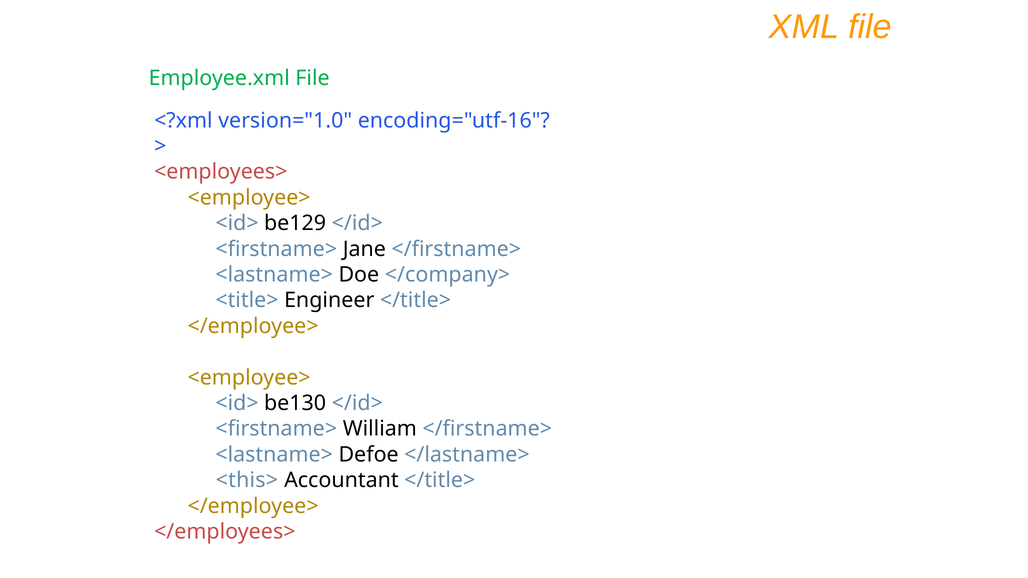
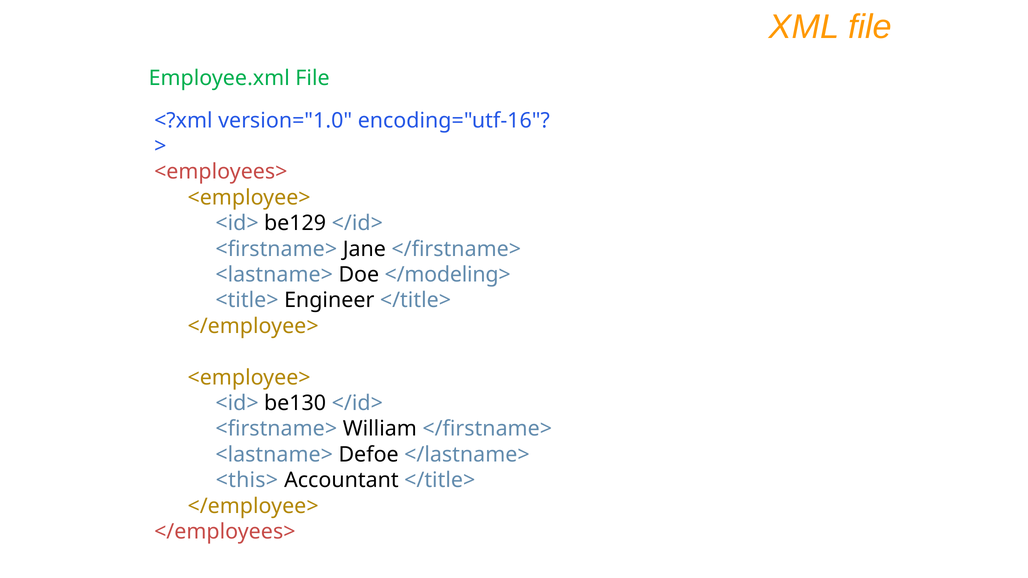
</company>: </company> -> </modeling>
